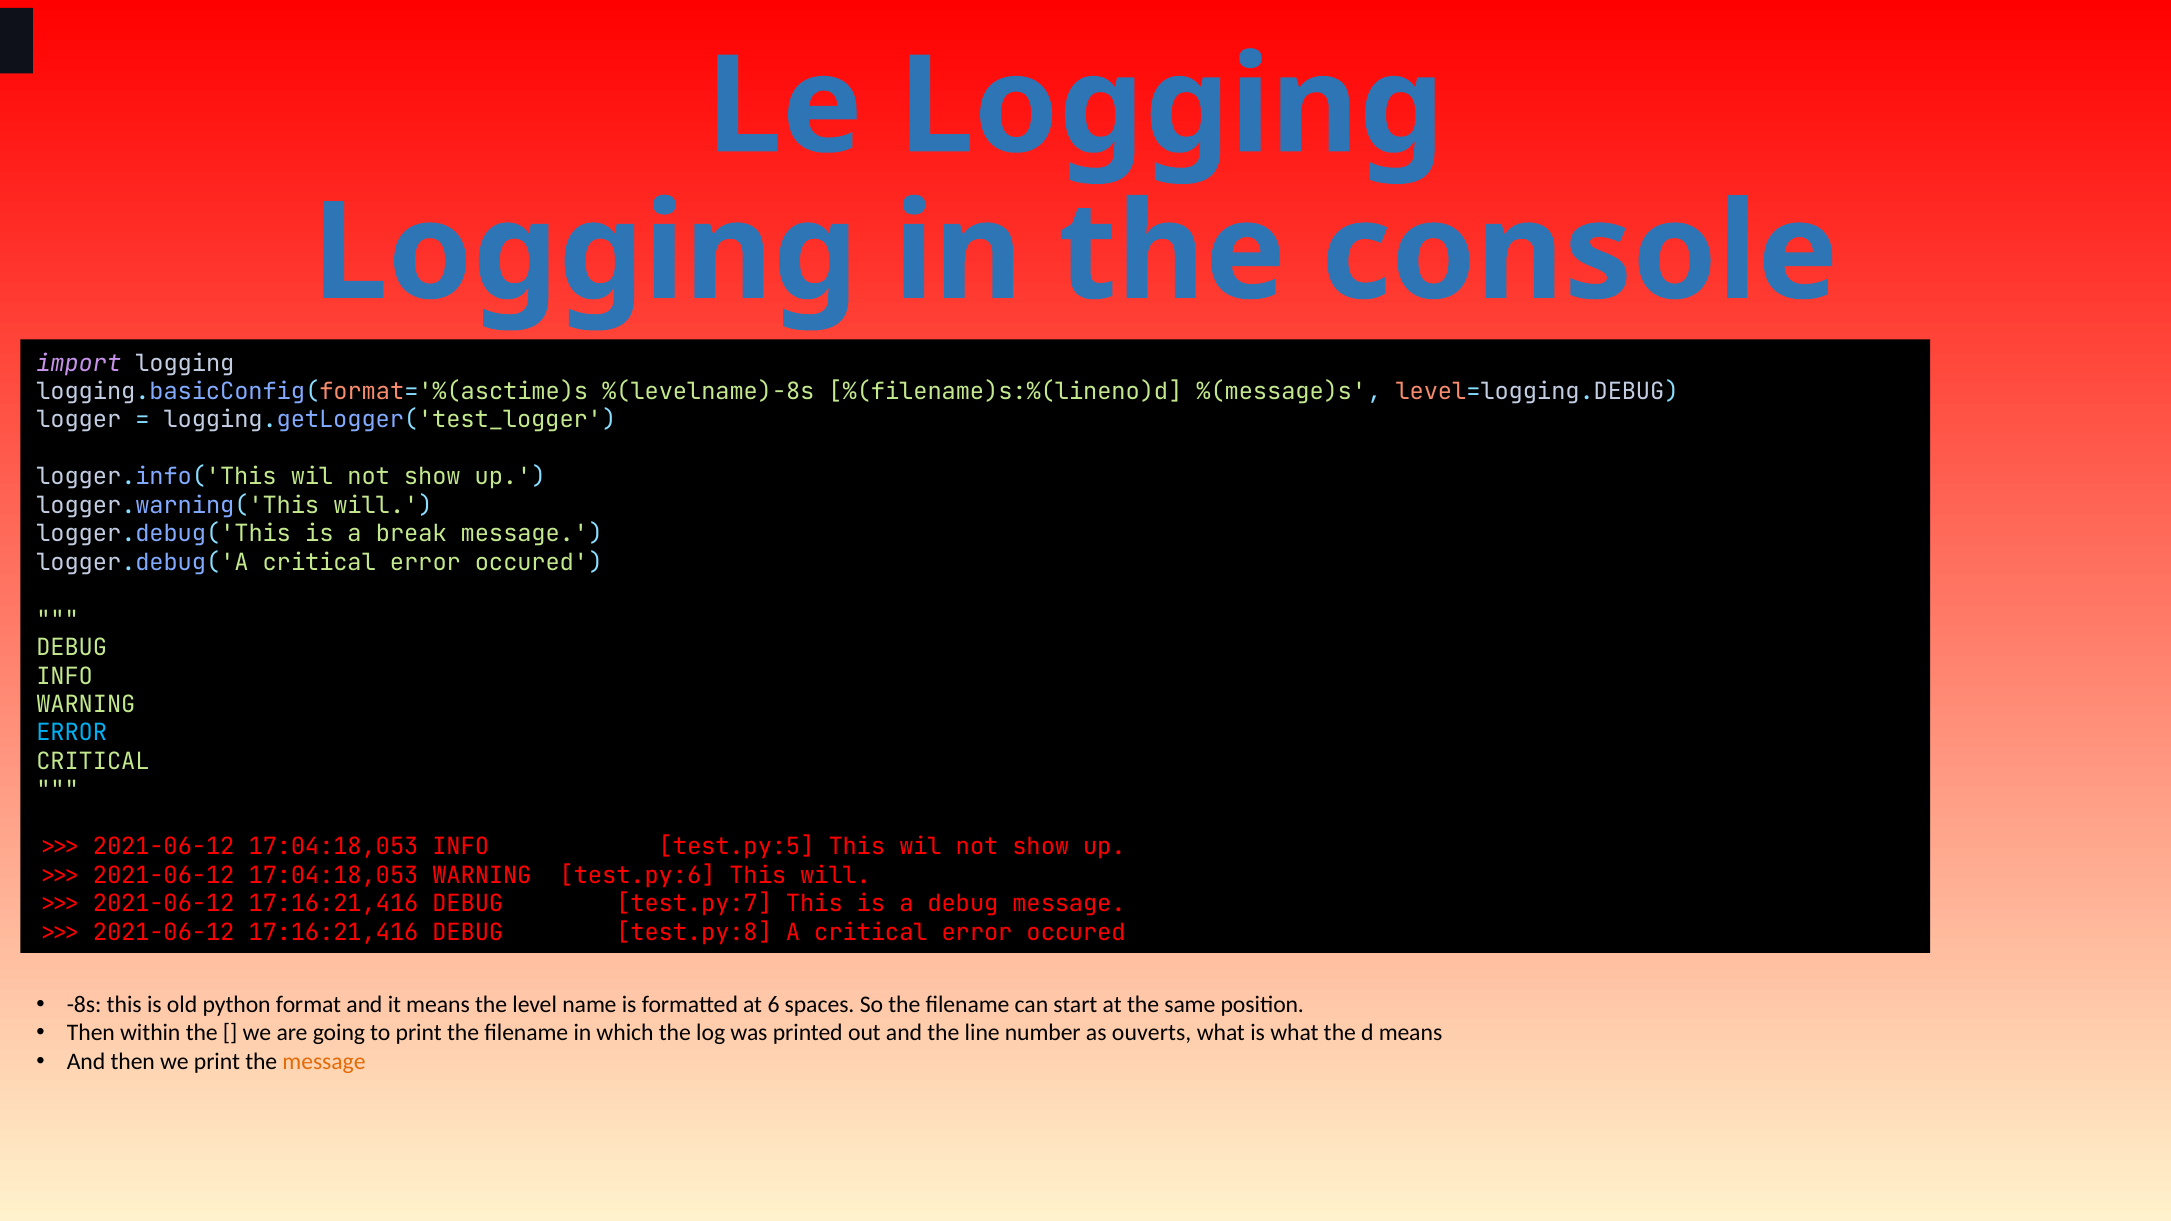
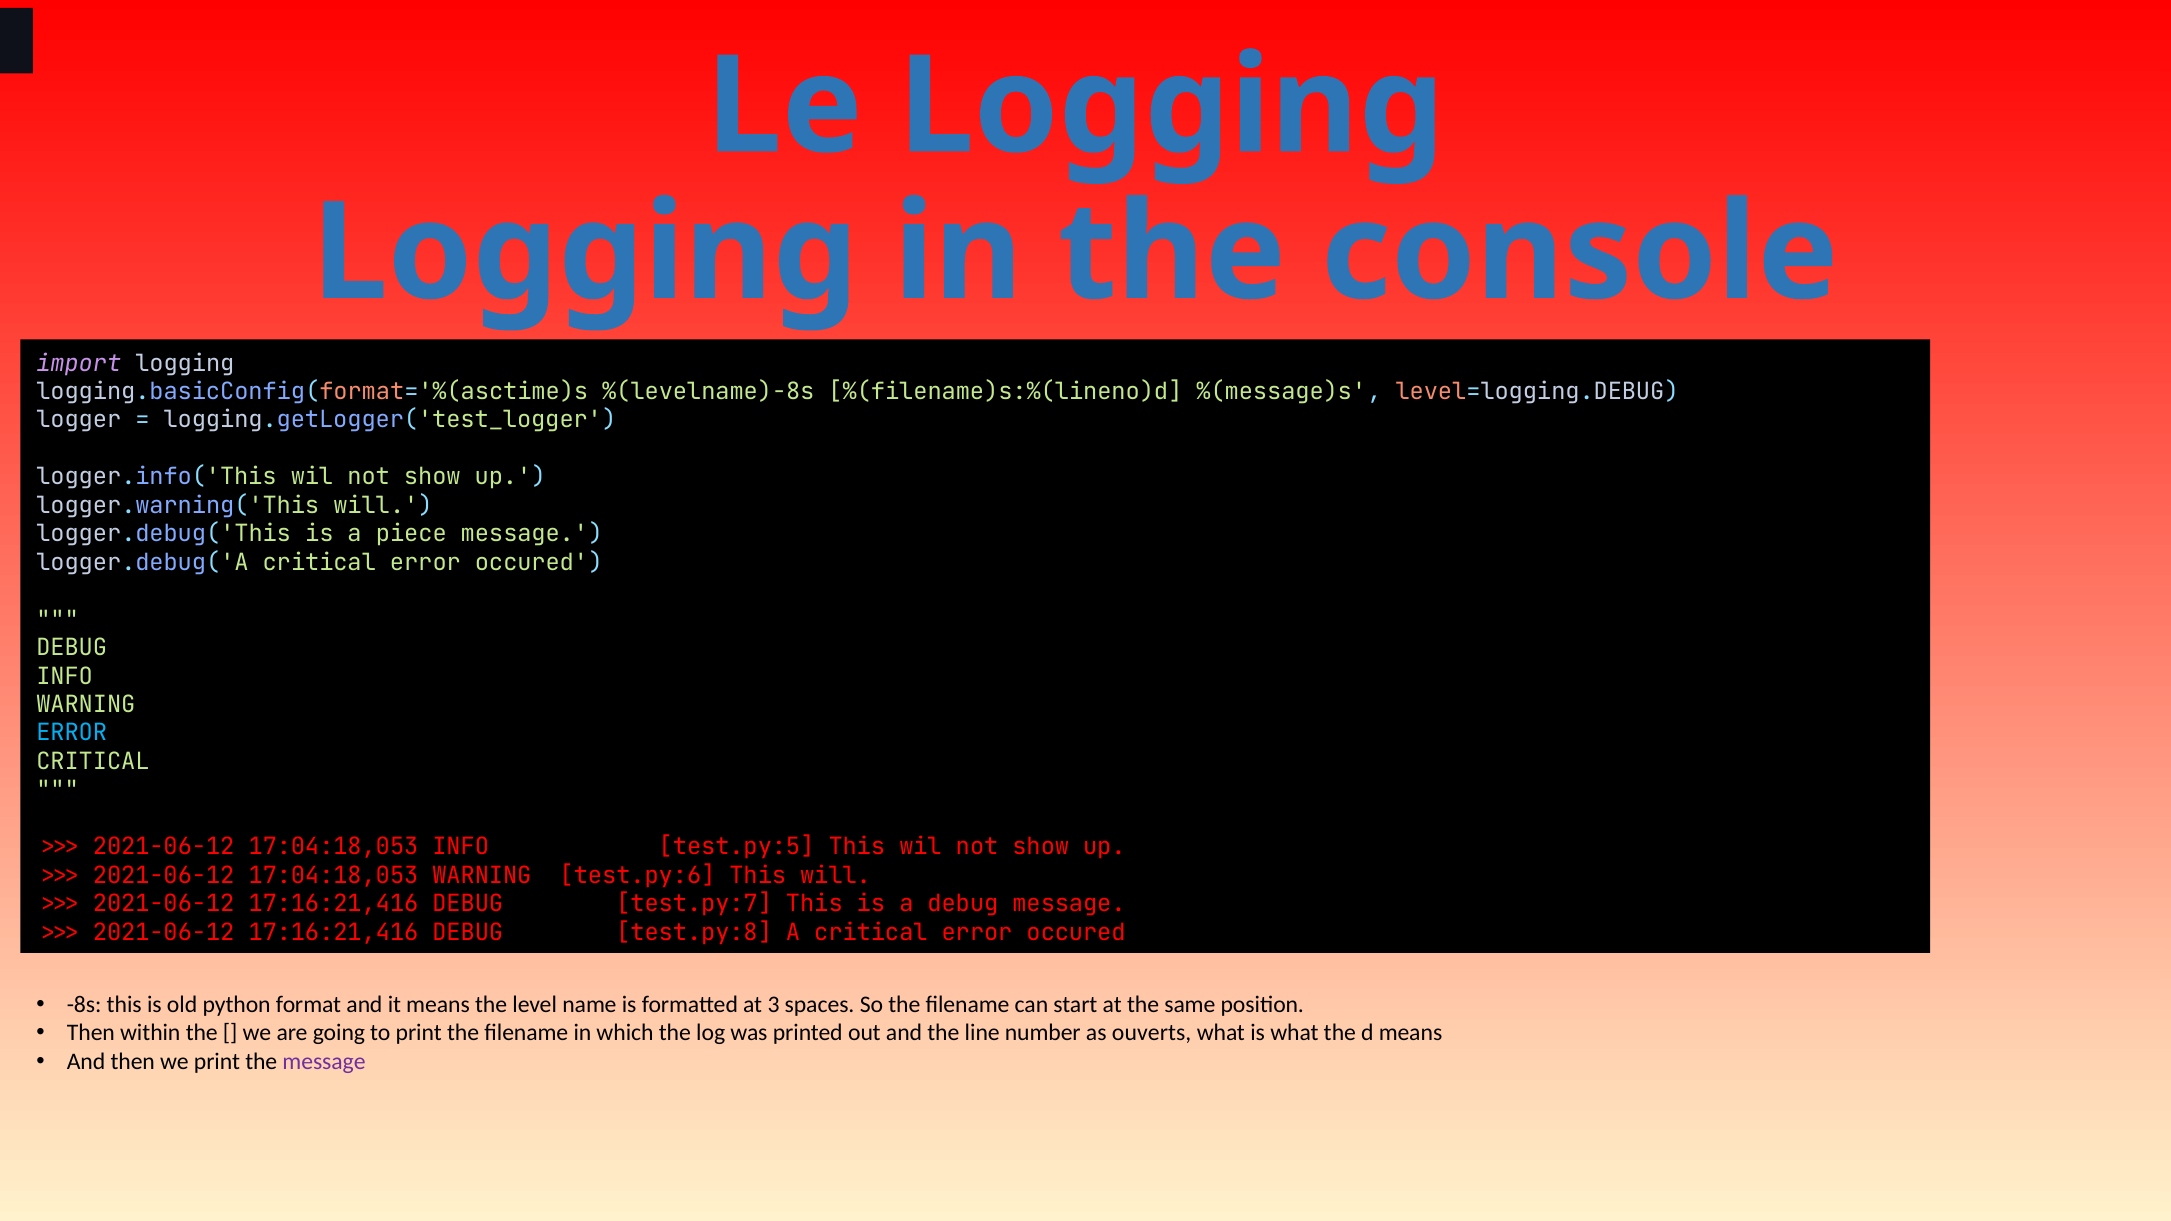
break: break -> piece
6: 6 -> 3
message at (324, 1062) colour: orange -> purple
